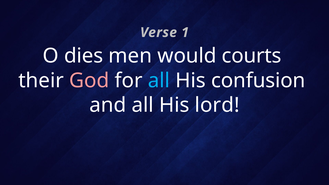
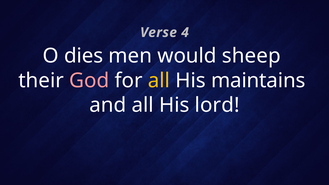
1: 1 -> 4
courts: courts -> sheep
all at (159, 81) colour: light blue -> yellow
confusion: confusion -> maintains
